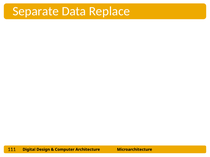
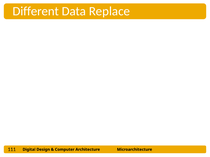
Separate: Separate -> Different
